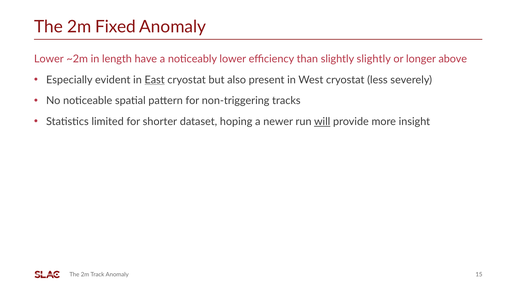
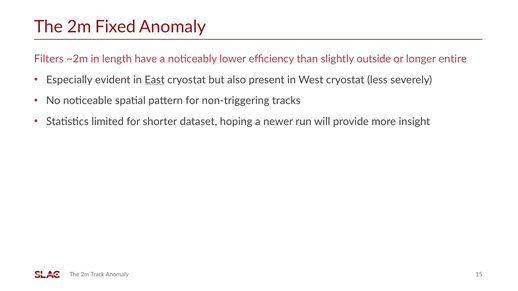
Lower at (49, 59): Lower -> Filters
slightly slightly: slightly -> outside
above: above -> entire
will underline: present -> none
